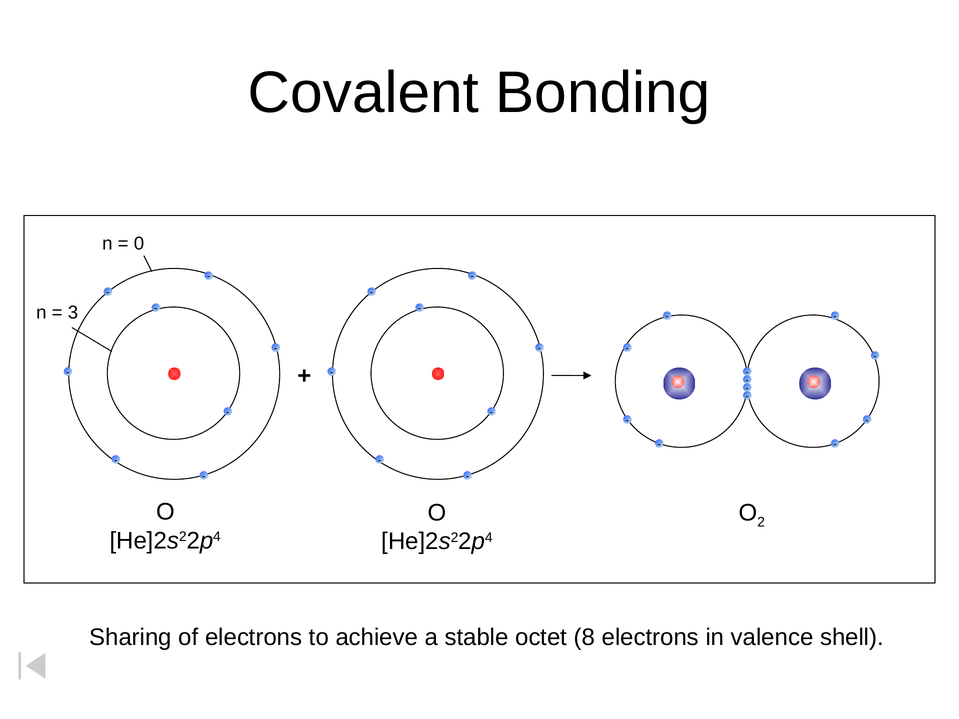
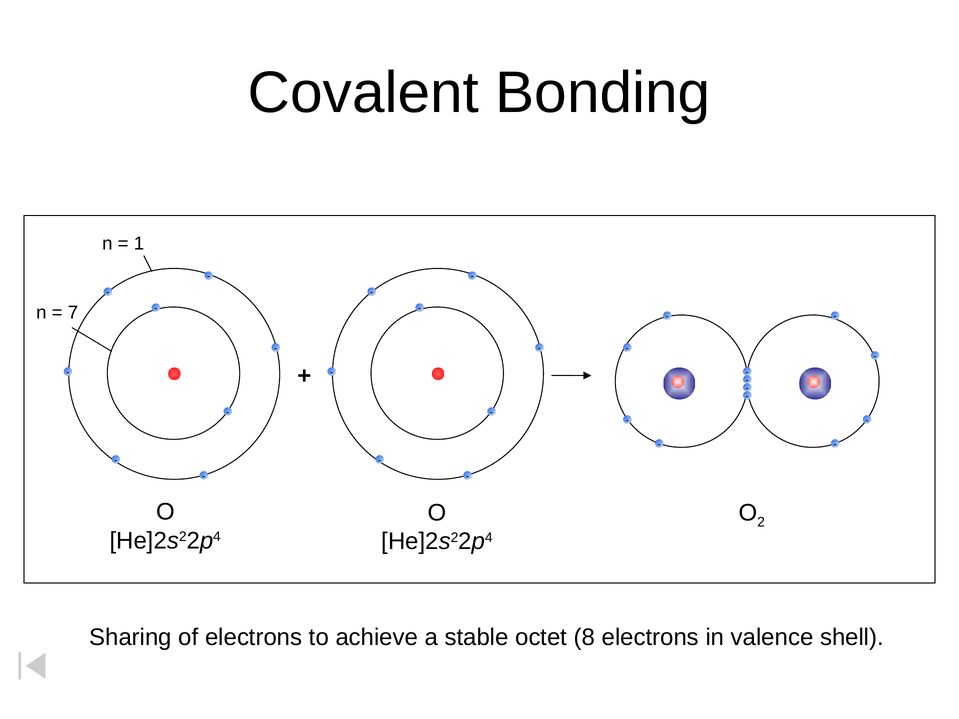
0: 0 -> 1
3: 3 -> 7
